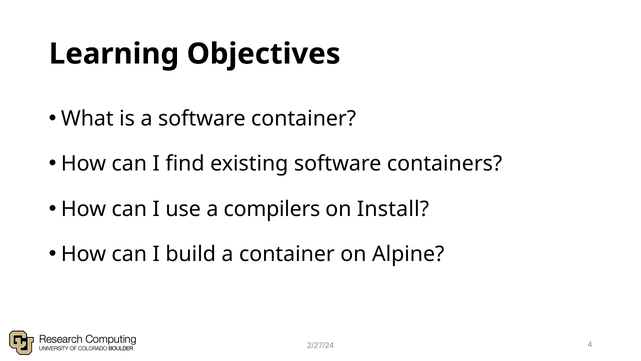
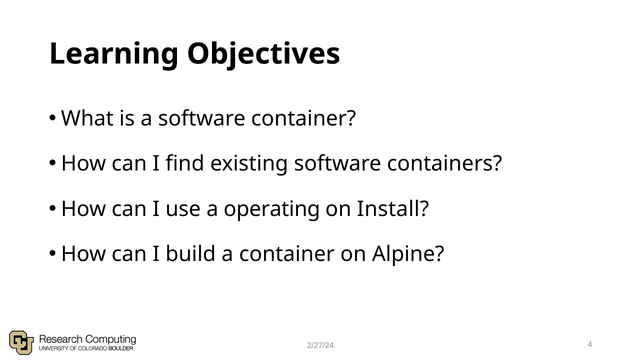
compilers: compilers -> operating
